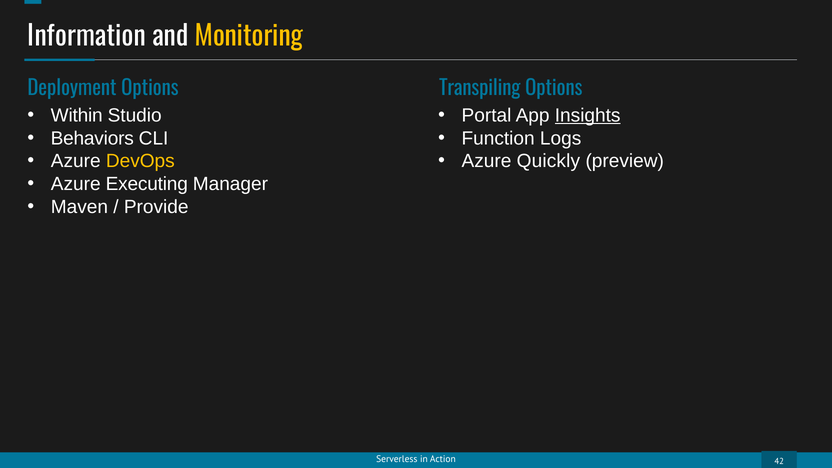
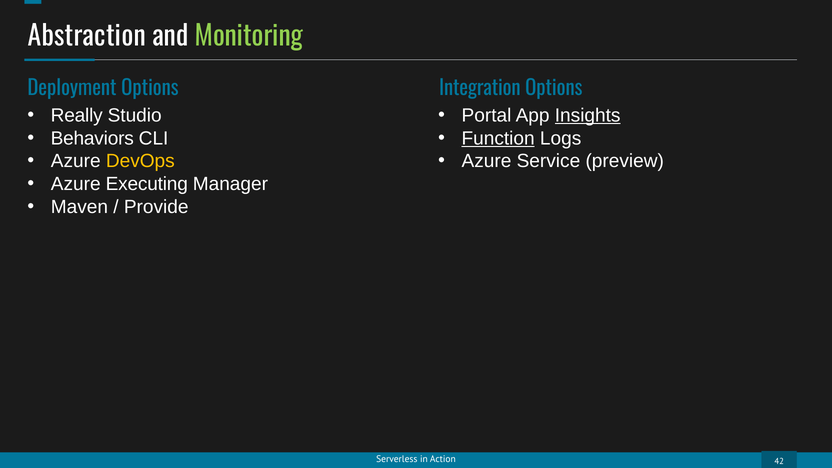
Information: Information -> Abstraction
Monitoring colour: yellow -> light green
Transpiling: Transpiling -> Integration
Within: Within -> Really
Function underline: none -> present
Quickly: Quickly -> Service
